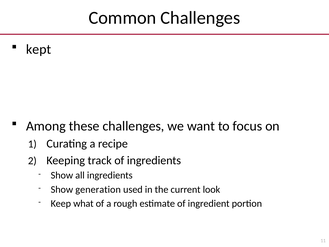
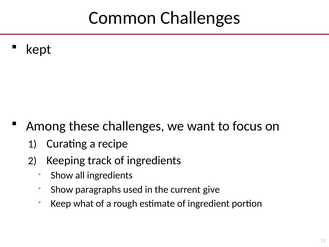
generation: generation -> paragraphs
look: look -> give
